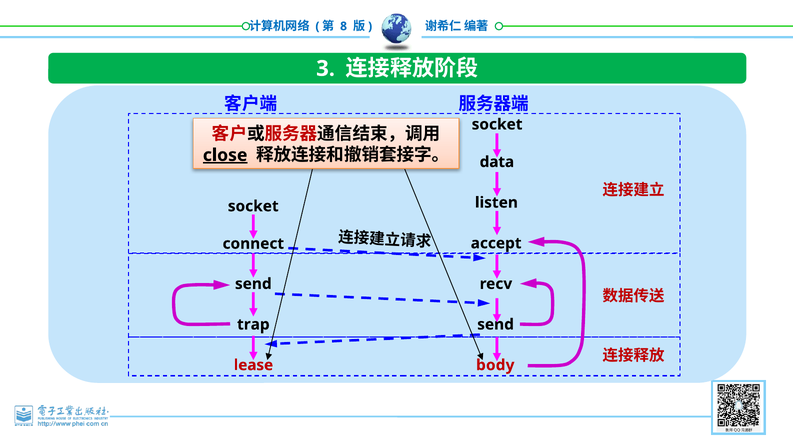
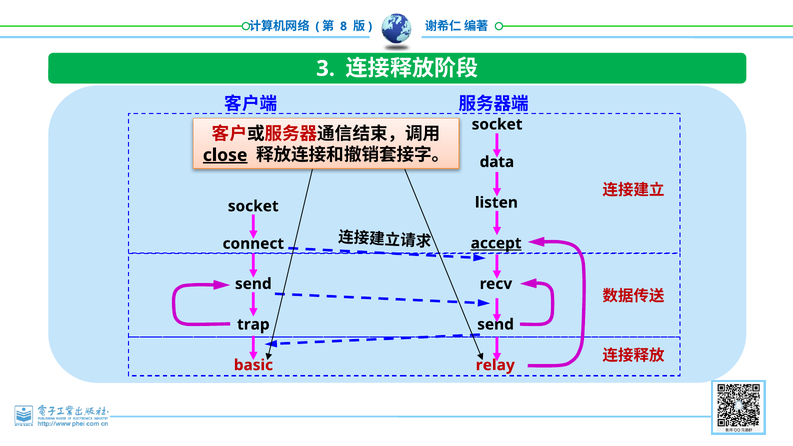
accept underline: none -> present
lease: lease -> basic
body: body -> relay
